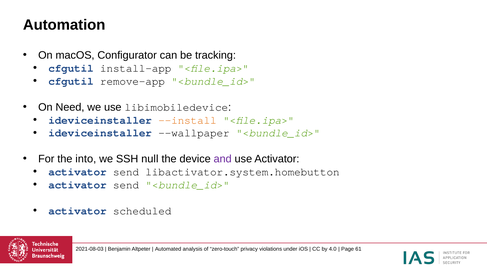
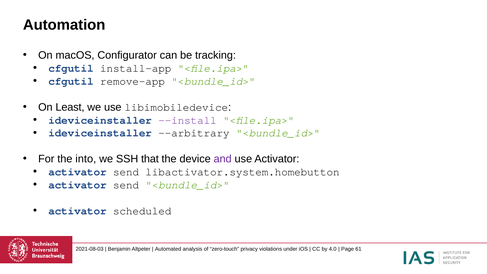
Need: Need -> Least
--install colour: orange -> purple
--wallpaper: --wallpaper -> --arbitrary
null: null -> that
